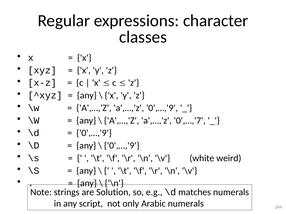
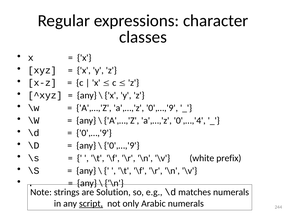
0',…,'7: 0',…,'7 -> 0',…,'4
weird: weird -> prefix
script underline: none -> present
